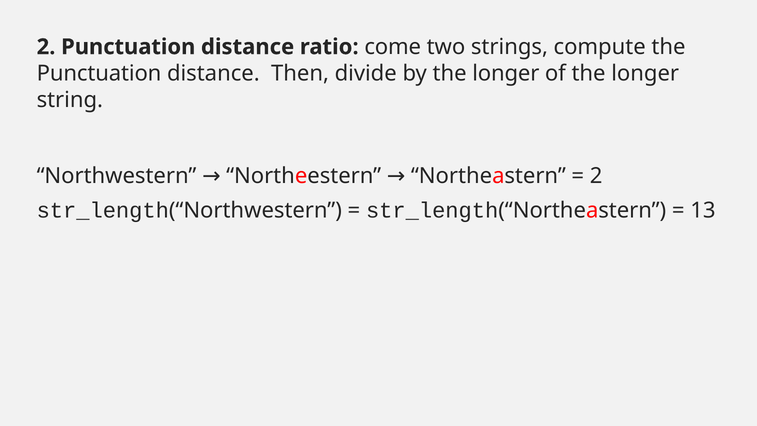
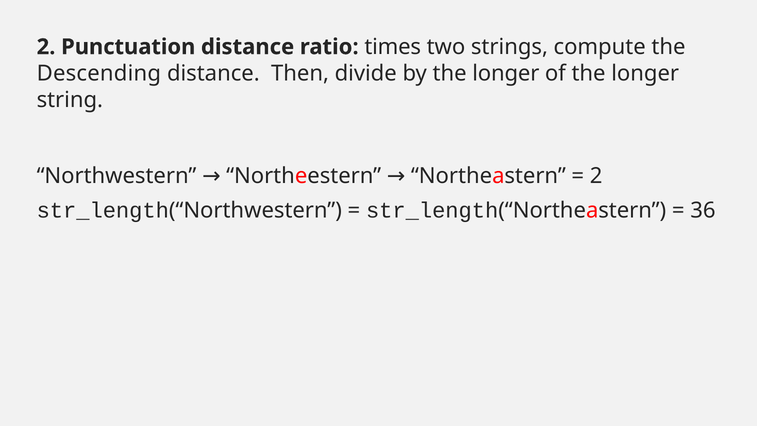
come: come -> times
Punctuation at (99, 73): Punctuation -> Descending
13: 13 -> 36
